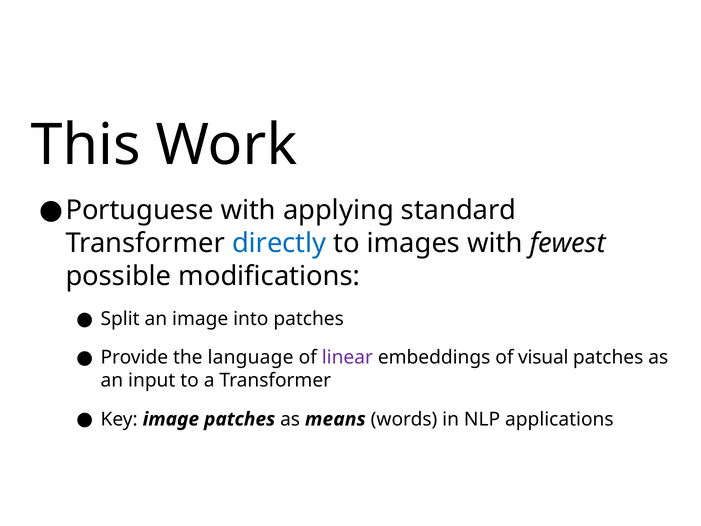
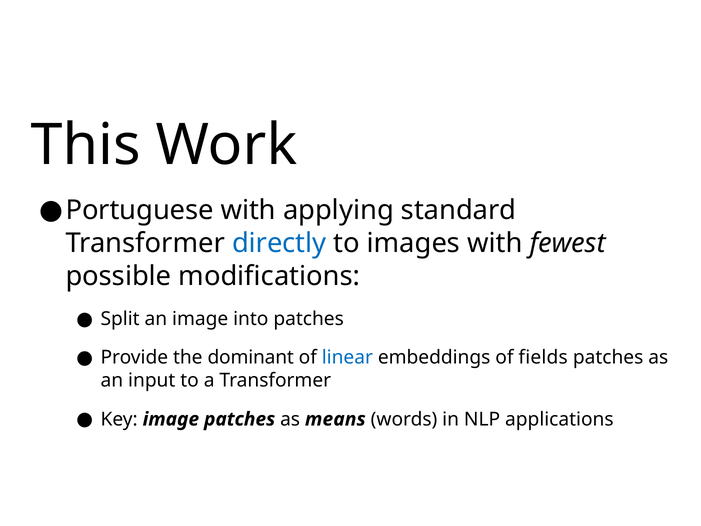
language: language -> dominant
linear colour: purple -> blue
visual: visual -> fields
